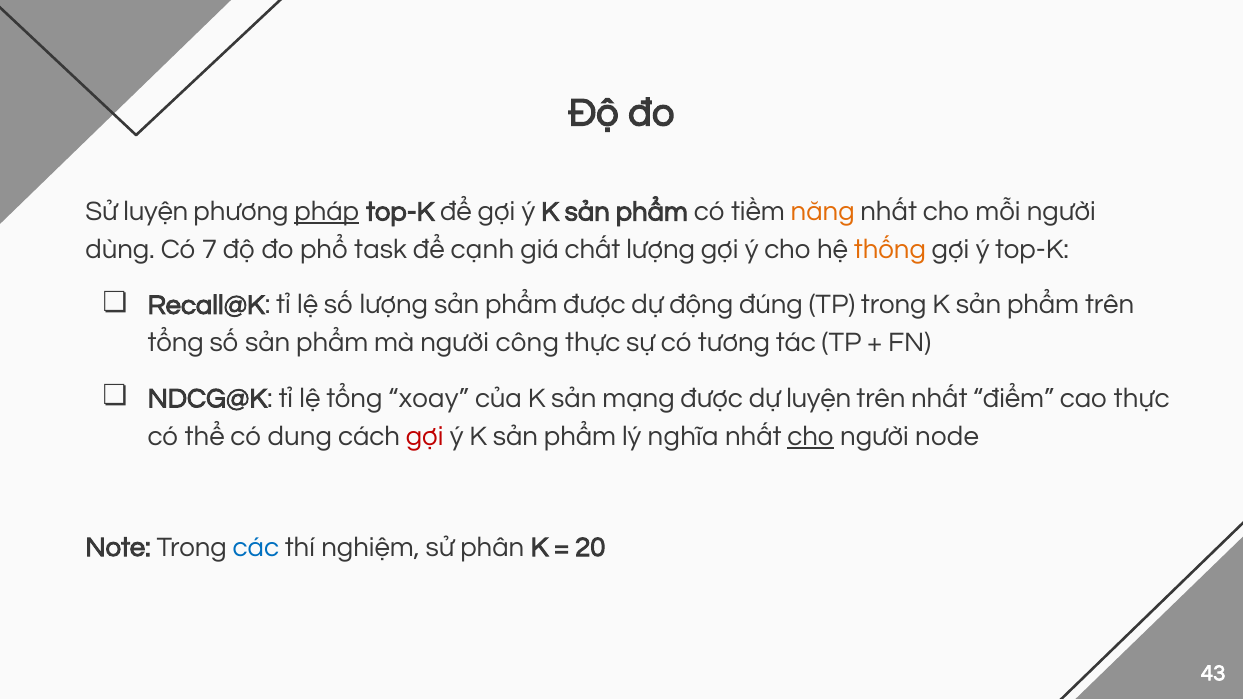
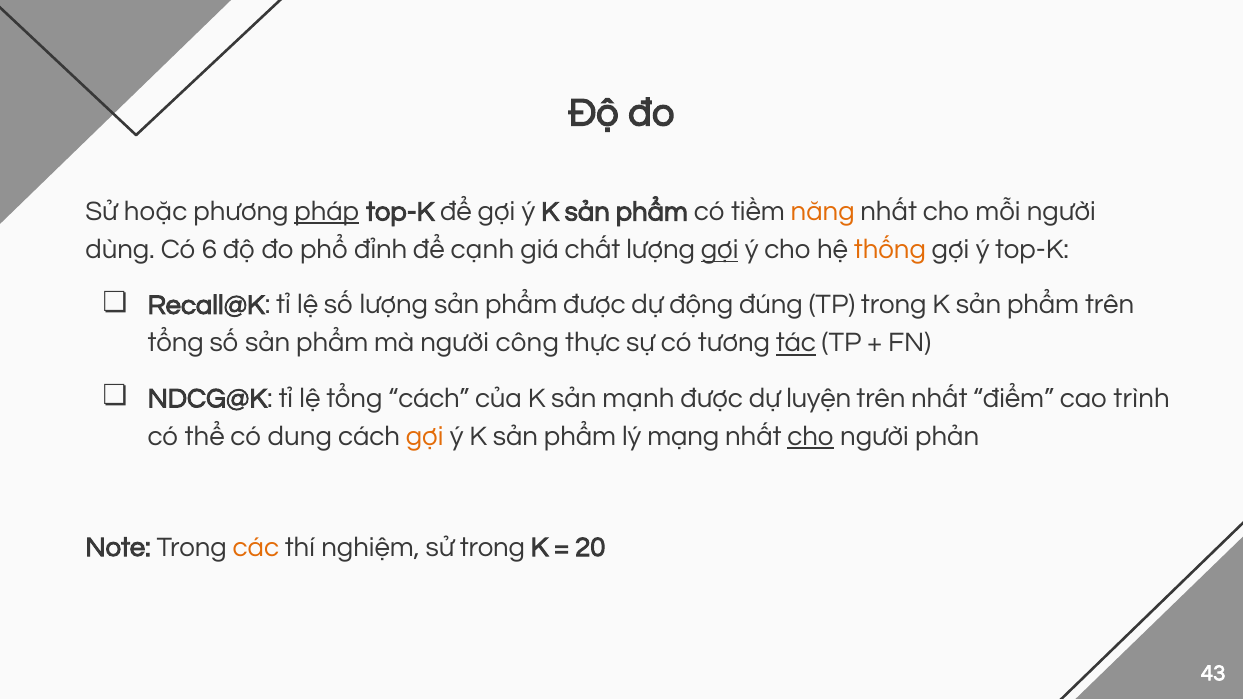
Sử luyện: luyện -> hoặc
7: 7 -> 6
task: task -> đỉnh
gợi at (720, 250) underline: none -> present
tác underline: none -> present
tổng xoay: xoay -> cách
mạng: mạng -> mạnh
cao thực: thực -> trình
gợi at (425, 436) colour: red -> orange
nghĩa: nghĩa -> mạng
node: node -> phản
các colour: blue -> orange
sử phân: phân -> trong
